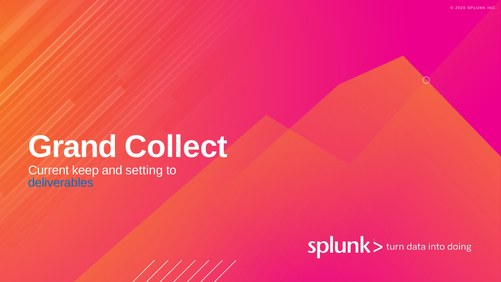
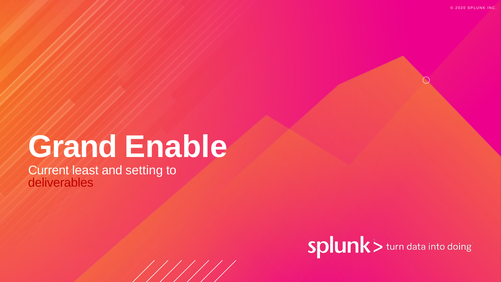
Collect: Collect -> Enable
keep: keep -> least
deliverables colour: blue -> red
